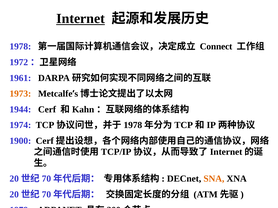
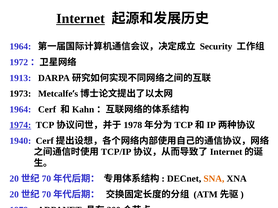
1978 at (20, 47): 1978 -> 1964
Connect: Connect -> Security
1961: 1961 -> 1913
1973 colour: orange -> black
1944 at (20, 110): 1944 -> 1964
1974 underline: none -> present
1900: 1900 -> 1940
